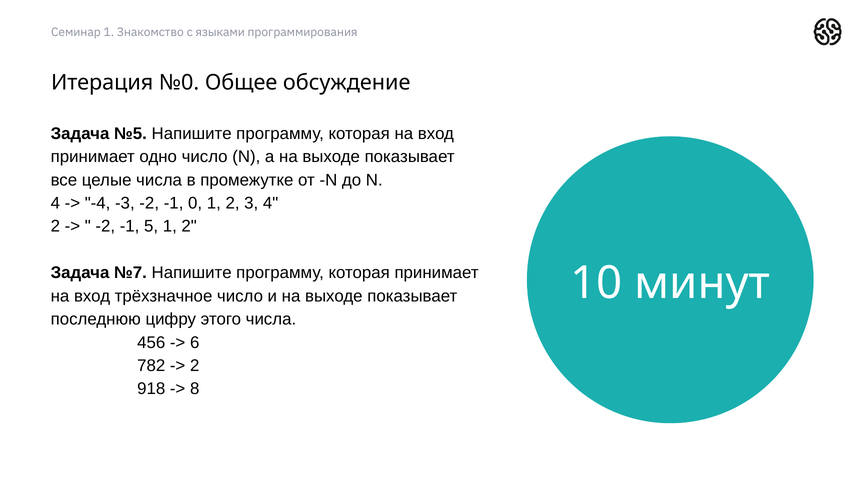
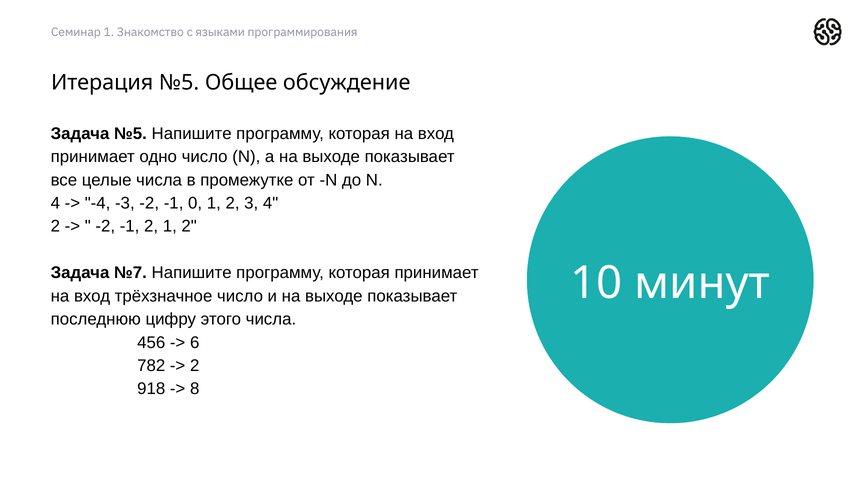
Итерация №0: №0 -> №5
-1 5: 5 -> 2
